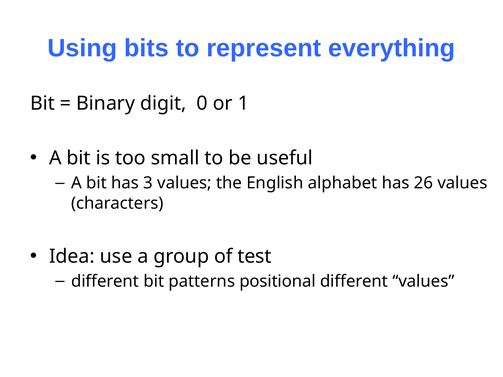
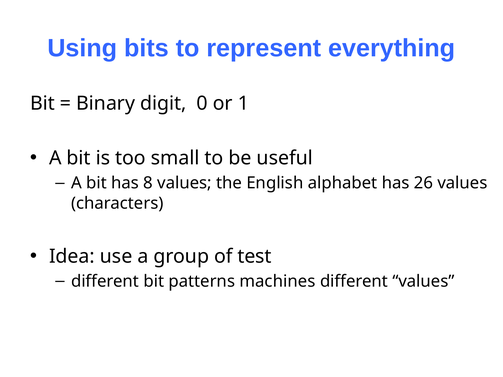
3: 3 -> 8
positional: positional -> machines
